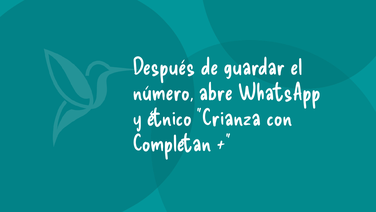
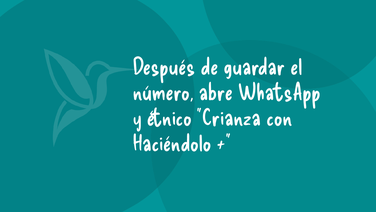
Completan: Completan -> Haciéndolo
